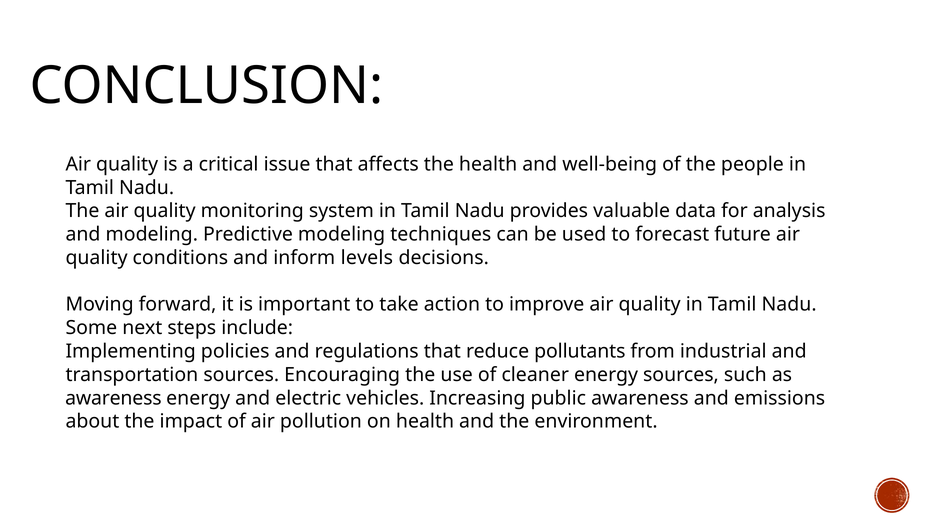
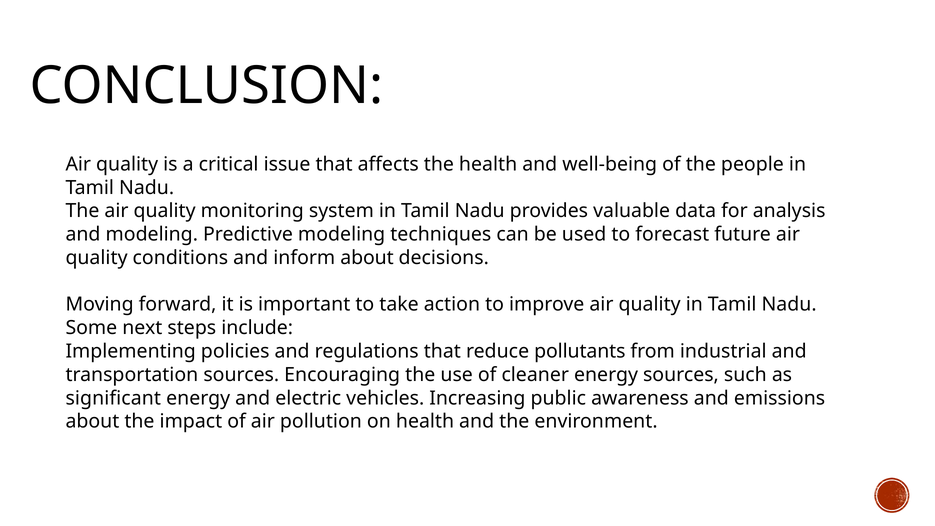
inform levels: levels -> about
awareness at (113, 398): awareness -> significant
